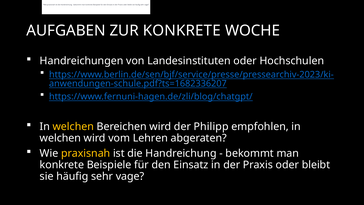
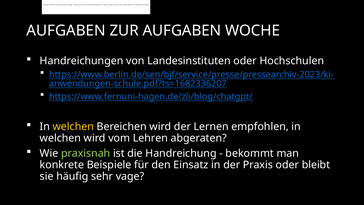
ZUR KONKRETE: KONKRETE -> AUFGABEN
Philipp: Philipp -> Lernen
praxisnah at (86, 153) colour: yellow -> light green
